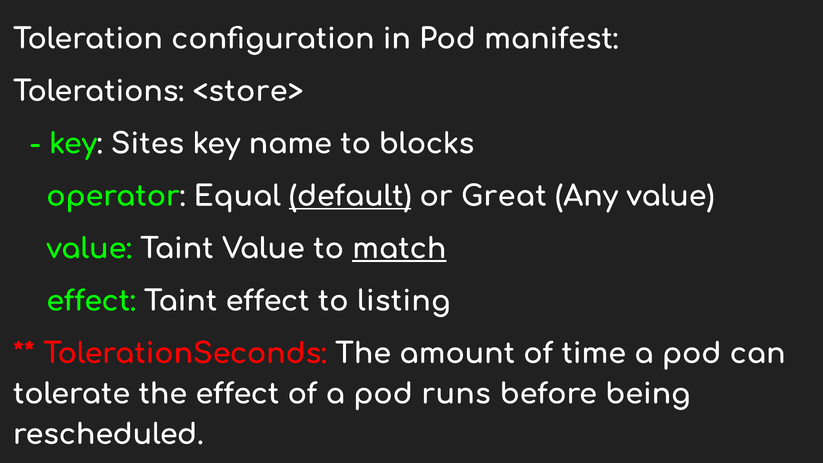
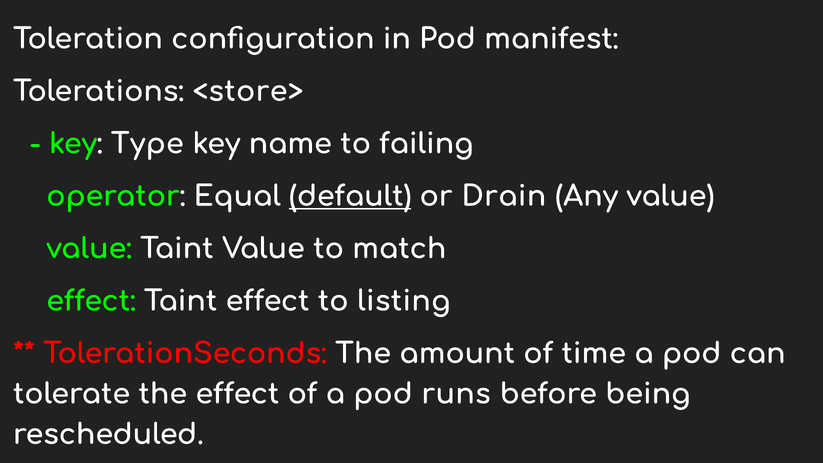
Sites: Sites -> Type
blocks: blocks -> failing
Great: Great -> Drain
match underline: present -> none
